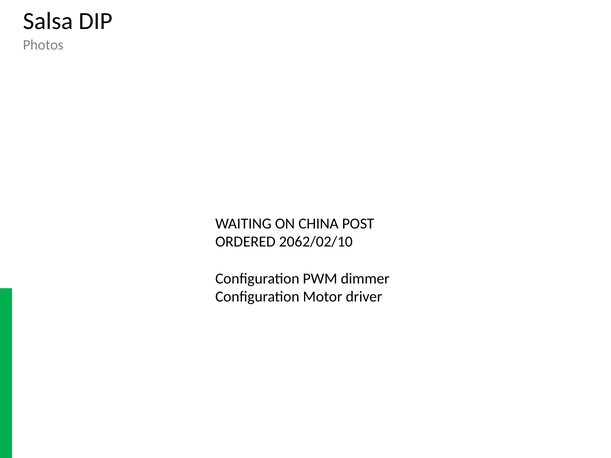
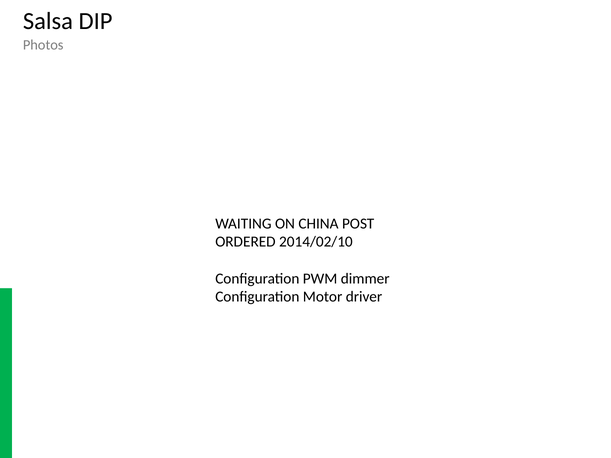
2062/02/10: 2062/02/10 -> 2014/02/10
